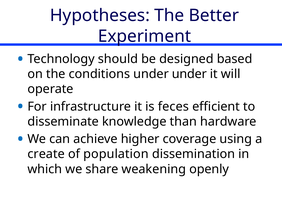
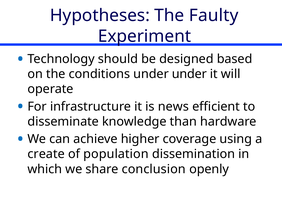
Better: Better -> Faulty
feces: feces -> news
weakening: weakening -> conclusion
